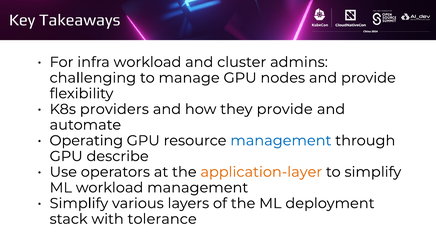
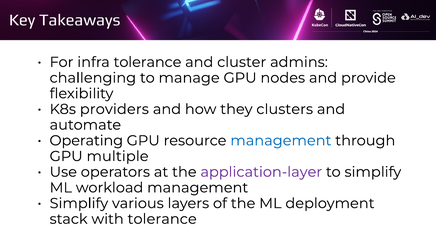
infra workload: workload -> tolerance
they provide: provide -> clusters
describe: describe -> multiple
application-layer colour: orange -> purple
